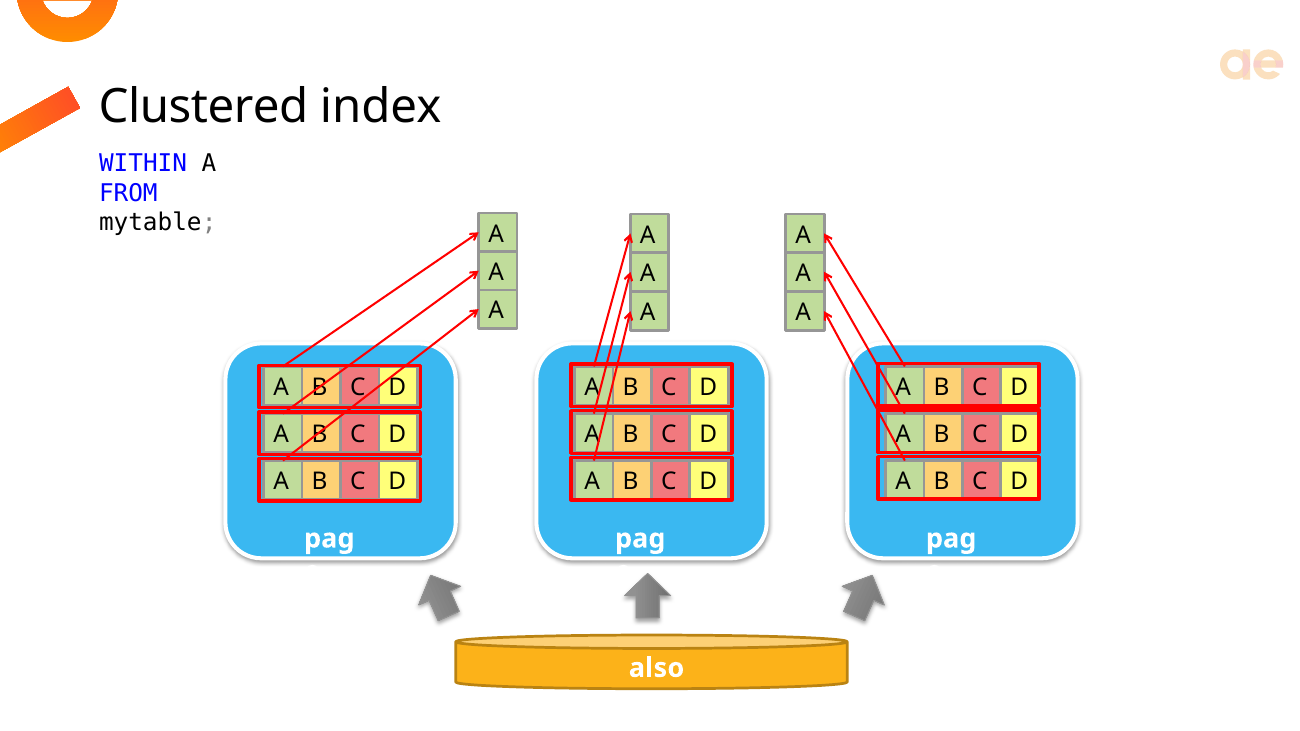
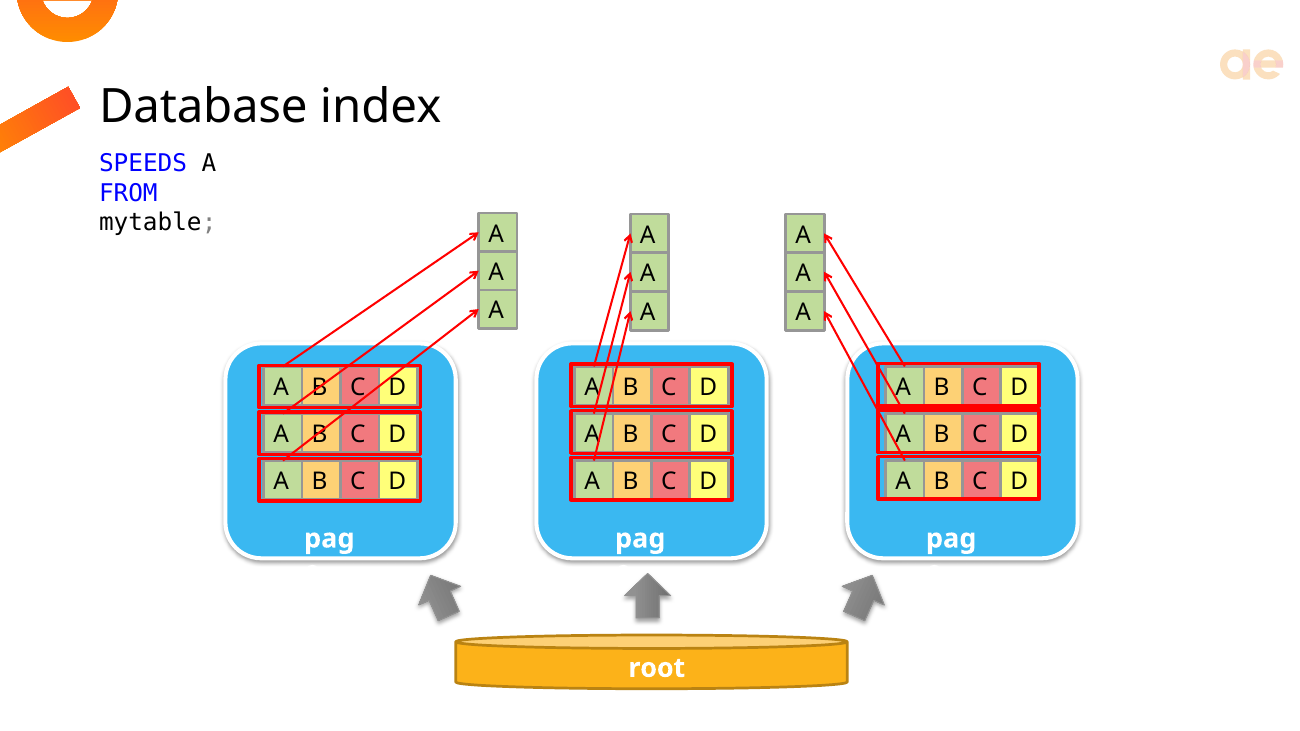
Clustered: Clustered -> Database
WITHIN: WITHIN -> SPEEDS
also: also -> root
